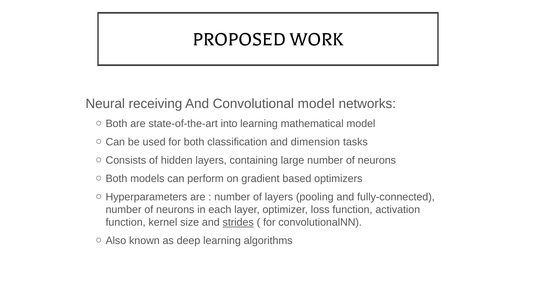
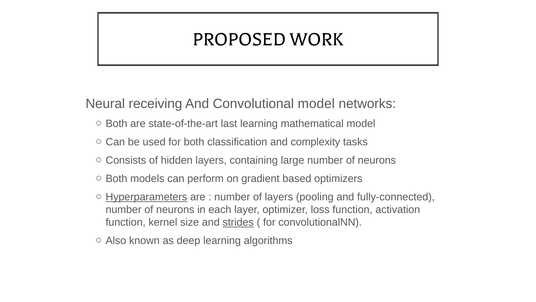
into: into -> last
dimension: dimension -> complexity
Hyperparameters underline: none -> present
